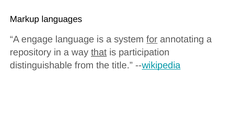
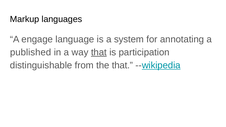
for underline: present -> none
repository: repository -> published
the title: title -> that
